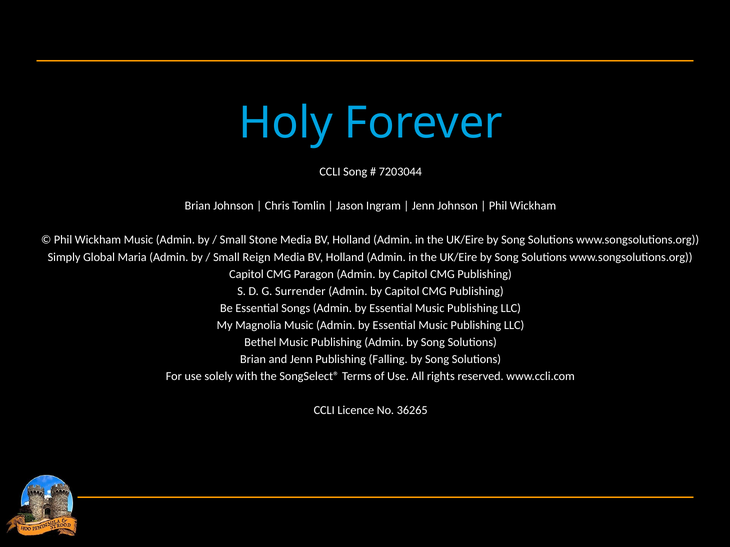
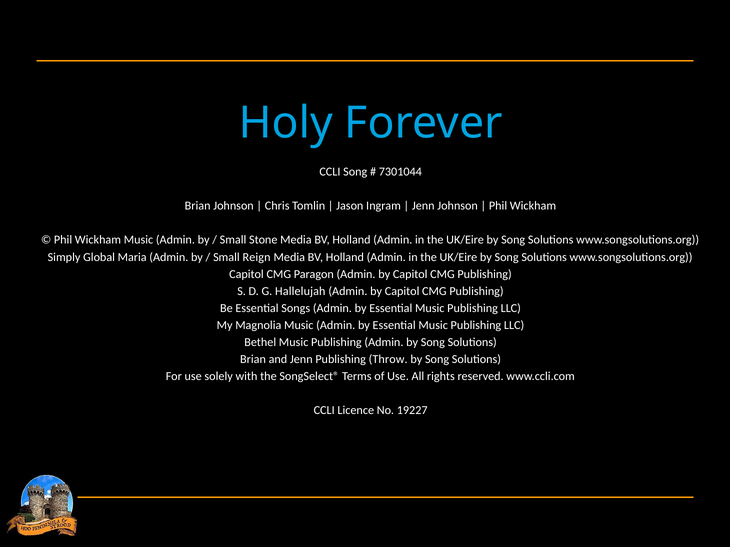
7203044: 7203044 -> 7301044
Surrender: Surrender -> Hallelujah
Falling: Falling -> Throw
36265: 36265 -> 19227
